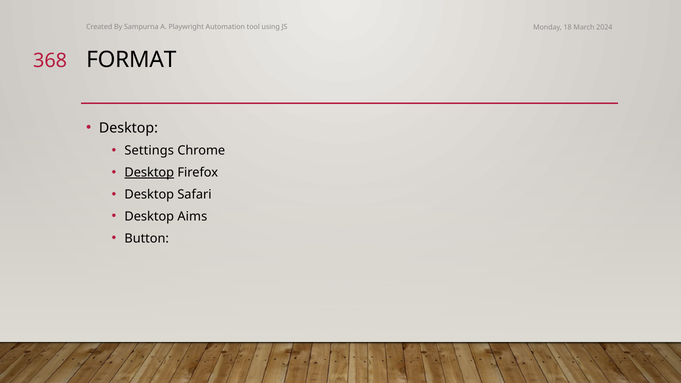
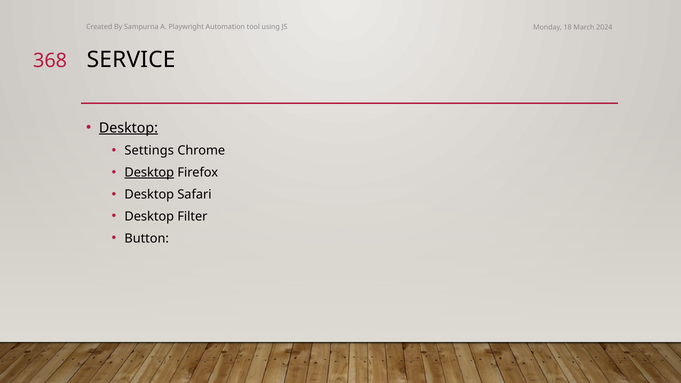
FORMAT: FORMAT -> SERVICE
Desktop at (128, 128) underline: none -> present
Aims: Aims -> Filter
